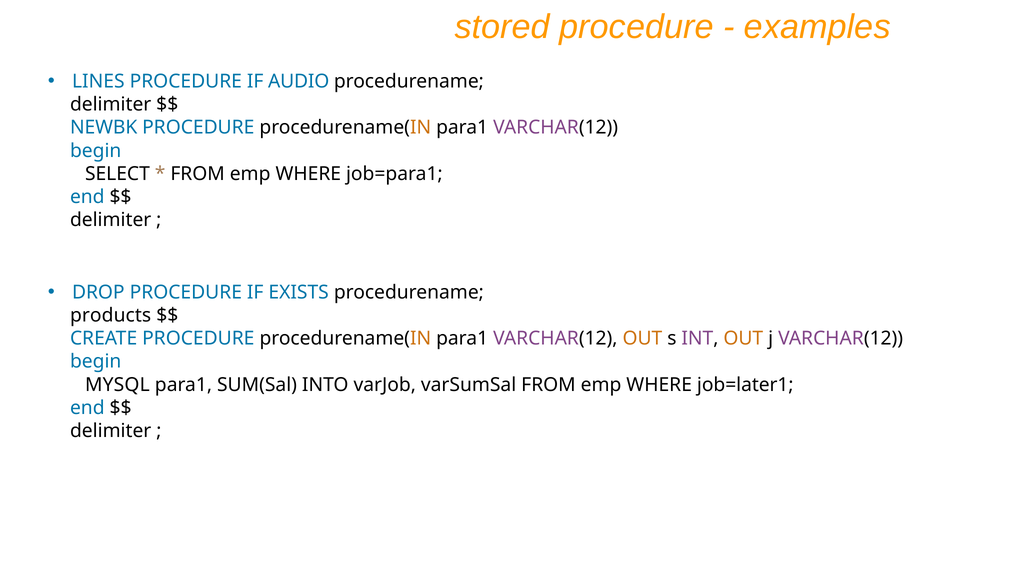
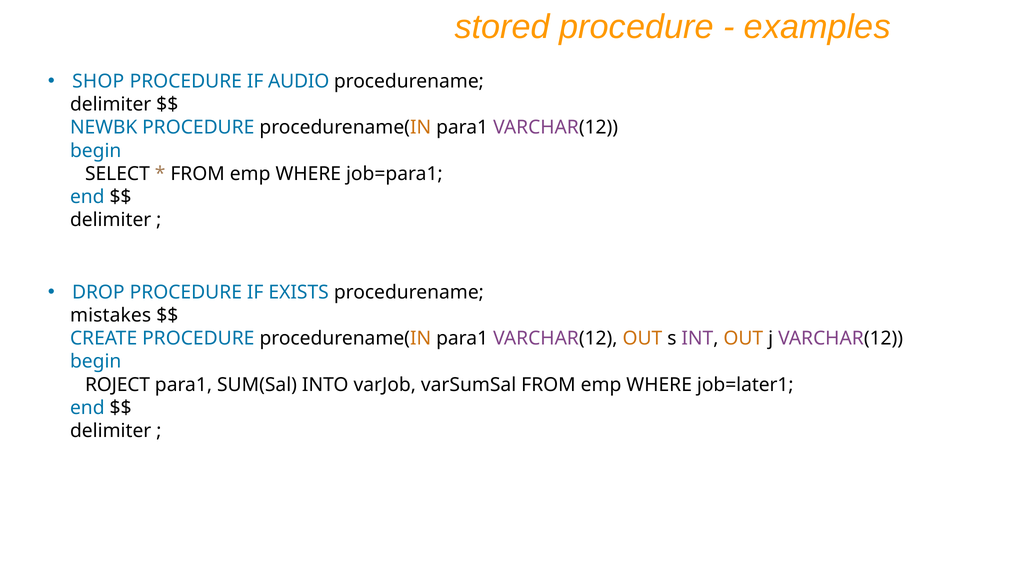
LINES: LINES -> SHOP
products: products -> mistakes
MYSQL: MYSQL -> ROJECT
